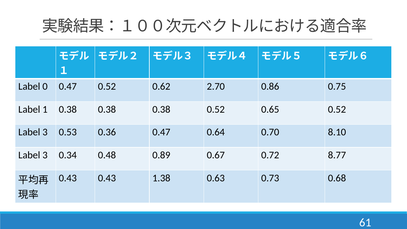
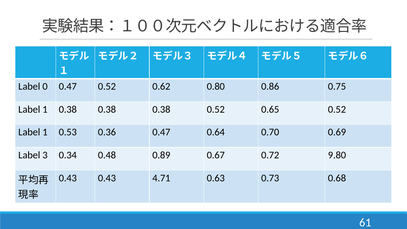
2.70: 2.70 -> 0.80
3 at (45, 132): 3 -> 1
8.10: 8.10 -> 0.69
8.77: 8.77 -> 9.80
1.38: 1.38 -> 4.71
